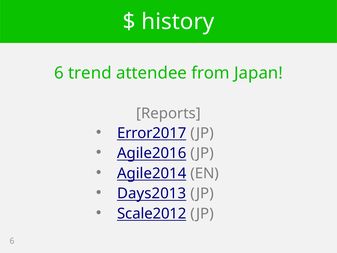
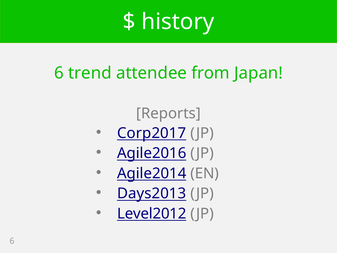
Error2017: Error2017 -> Corp2017
Scale2012: Scale2012 -> Level2012
